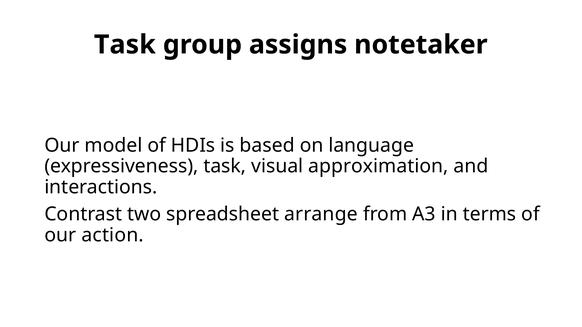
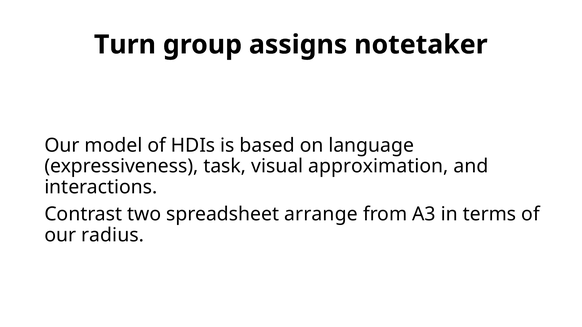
Task at (125, 45): Task -> Turn
action: action -> radius
